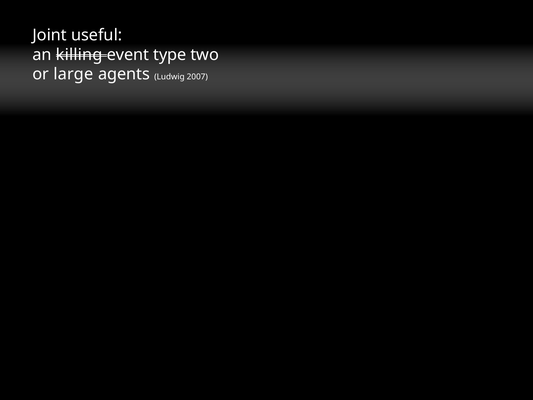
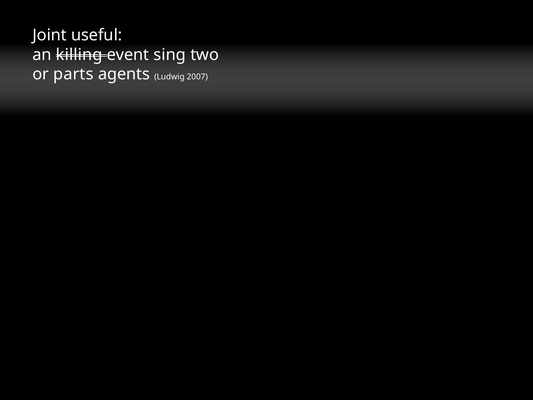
type: type -> sing
large: large -> parts
